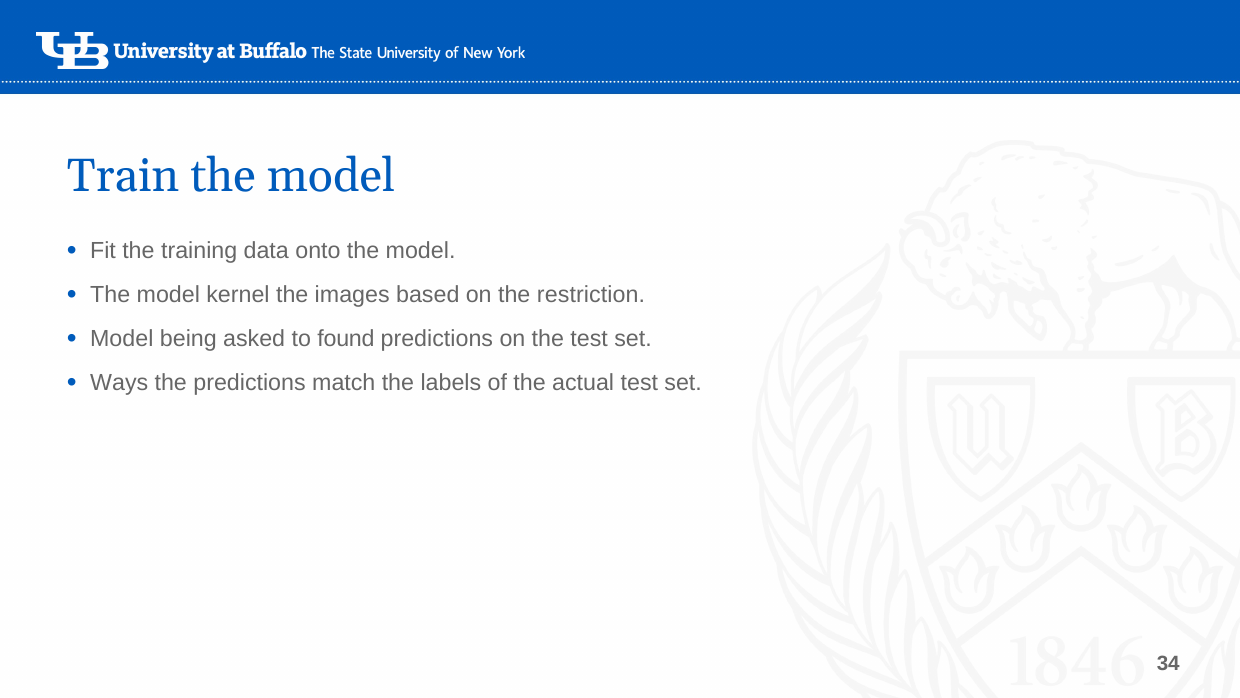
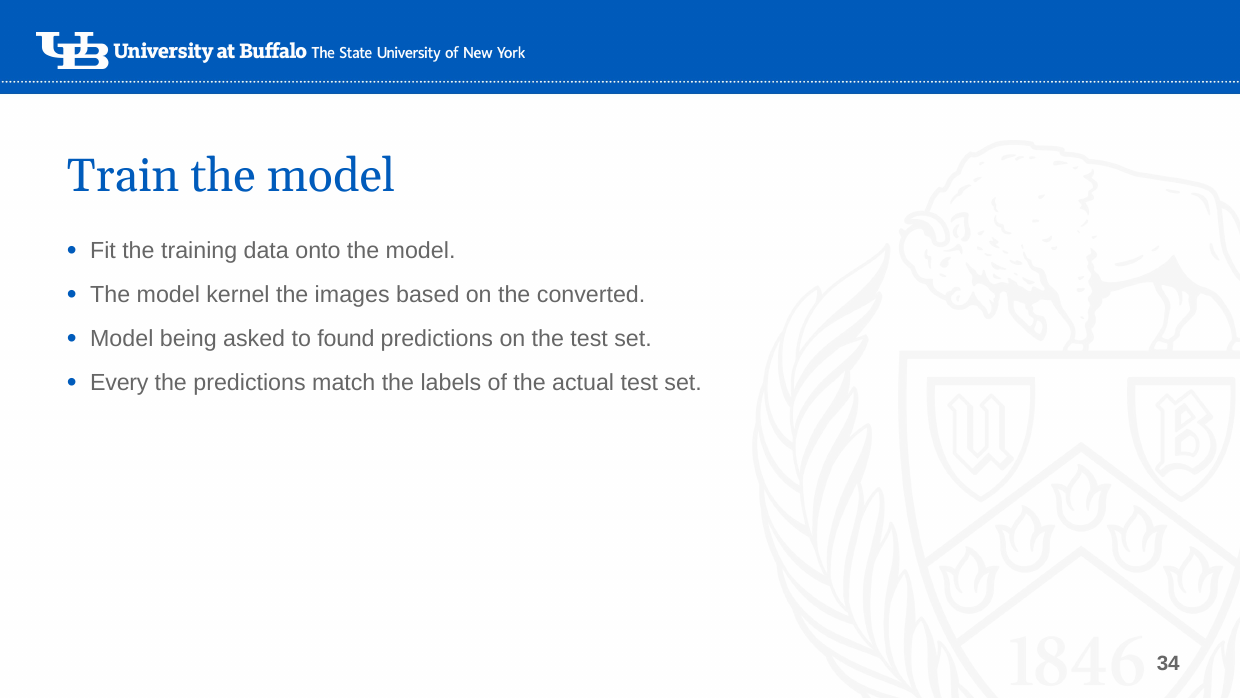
restriction: restriction -> converted
Ways: Ways -> Every
